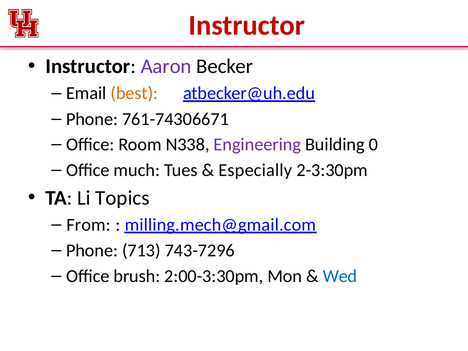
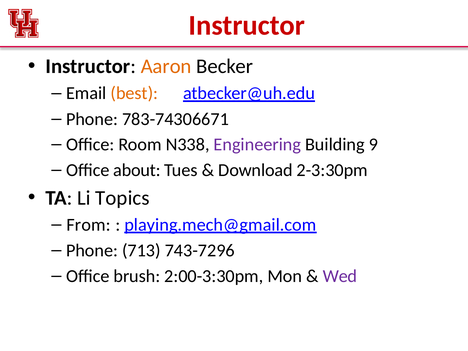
Aaron colour: purple -> orange
761-74306671: 761-74306671 -> 783-74306671
0: 0 -> 9
much: much -> about
Especially: Especially -> Download
milling.mech@gmail.com: milling.mech@gmail.com -> playing.mech@gmail.com
Wed colour: blue -> purple
